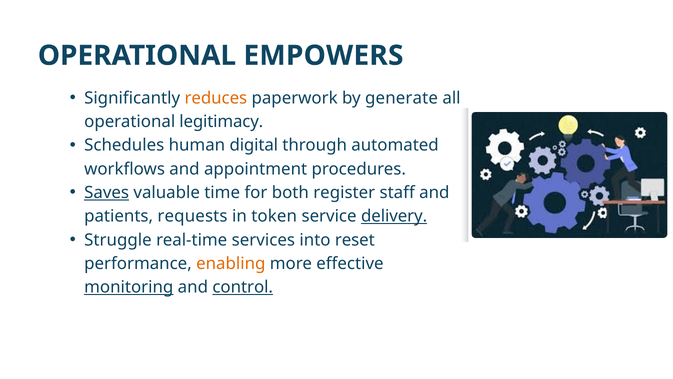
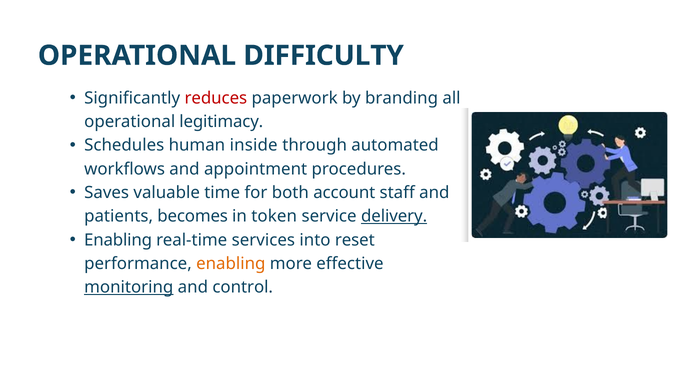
EMPOWERS: EMPOWERS -> DIFFICULTY
reduces colour: orange -> red
generate: generate -> branding
digital: digital -> inside
Saves underline: present -> none
register: register -> account
requests: requests -> becomes
Struggle at (118, 240): Struggle -> Enabling
control underline: present -> none
